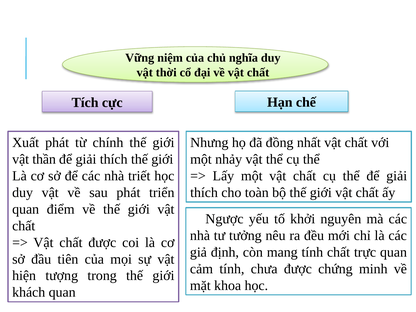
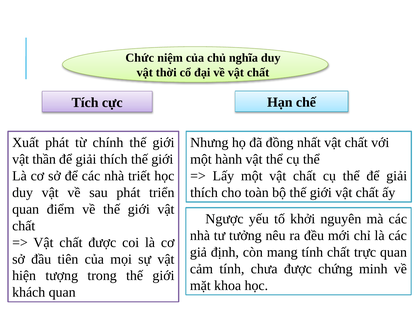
Vững: Vững -> Chức
nhảy: nhảy -> hành
